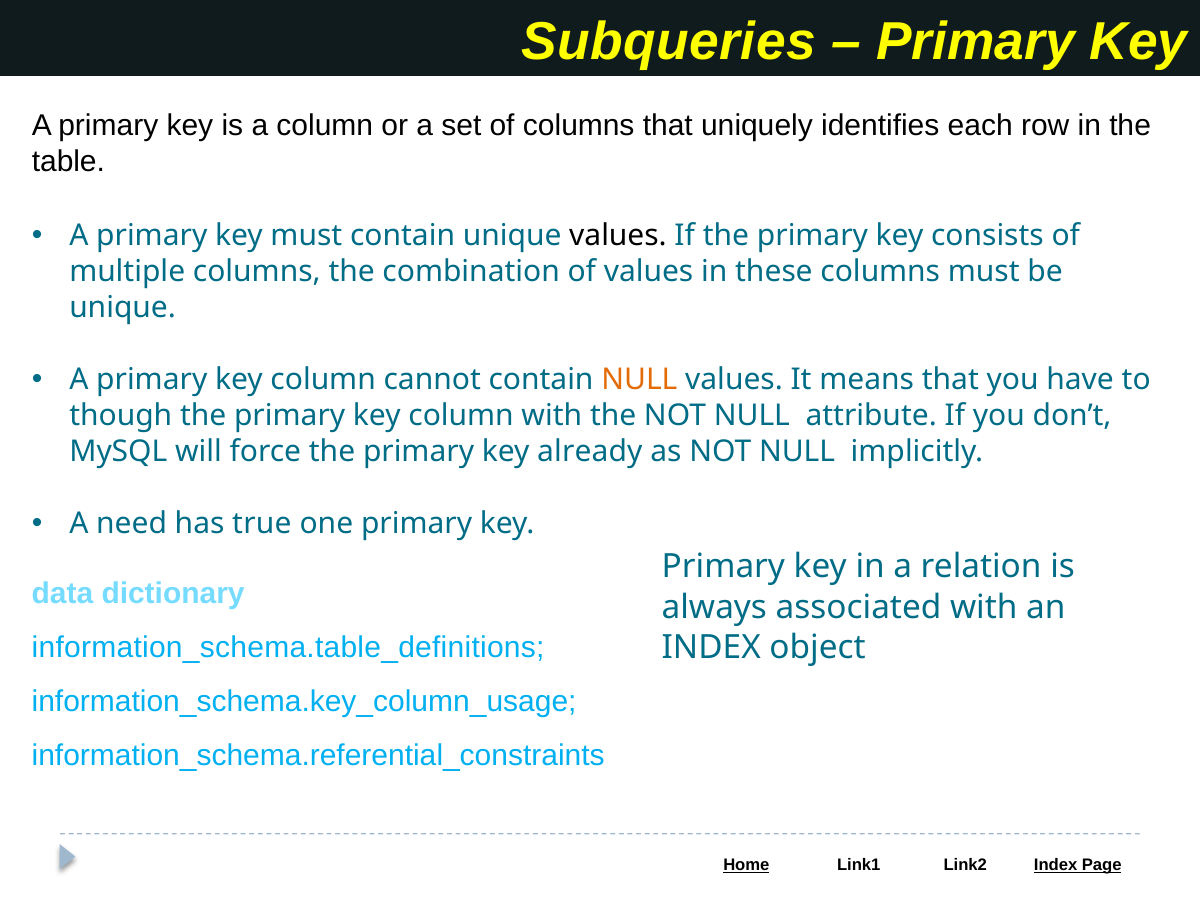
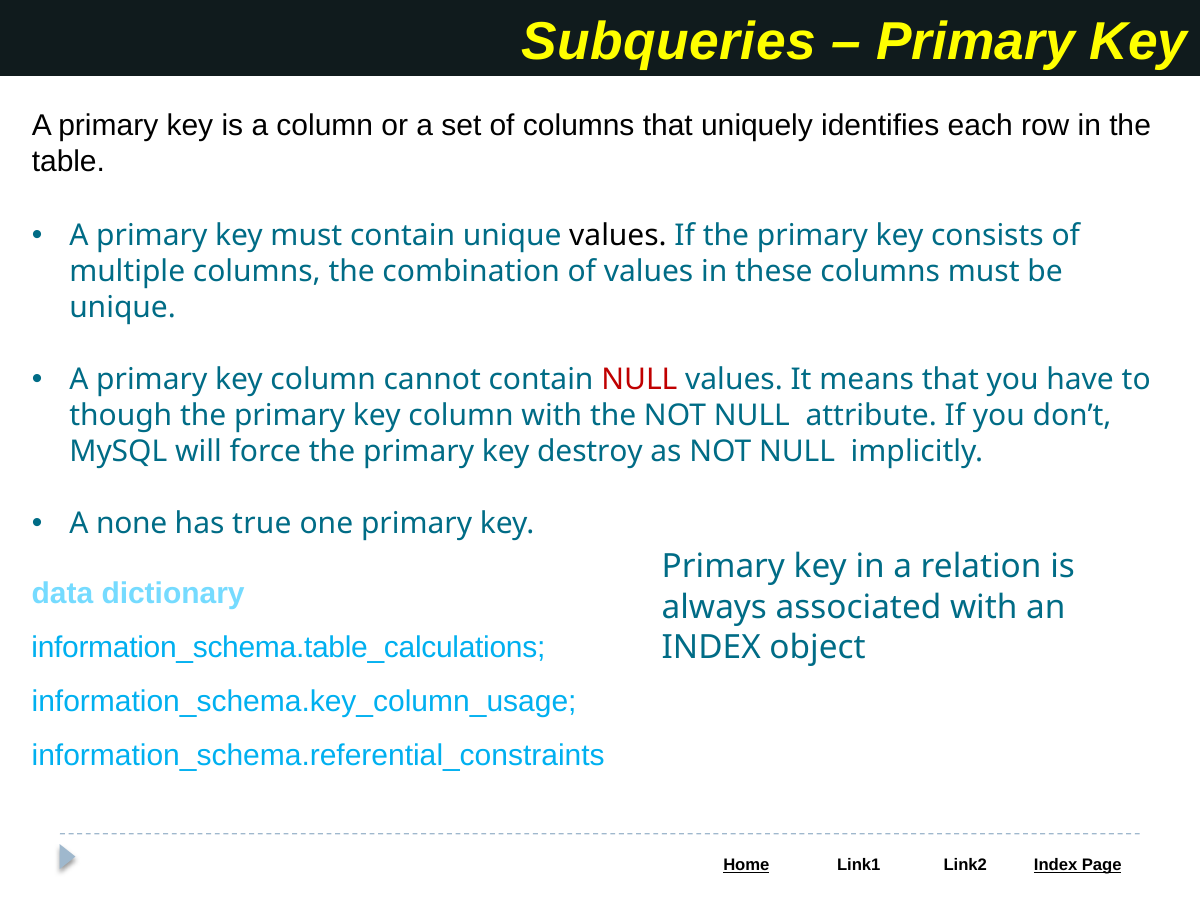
NULL at (639, 380) colour: orange -> red
already: already -> destroy
need: need -> none
information_schema.table_definitions: information_schema.table_definitions -> information_schema.table_calculations
